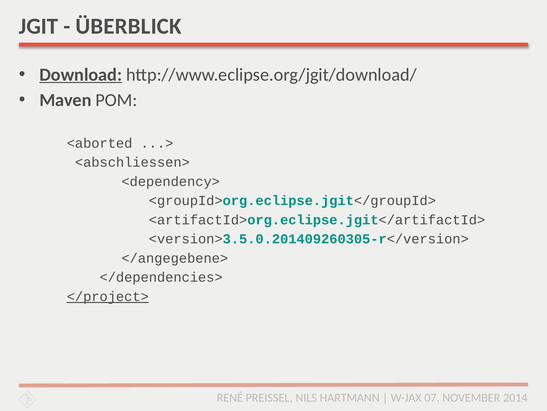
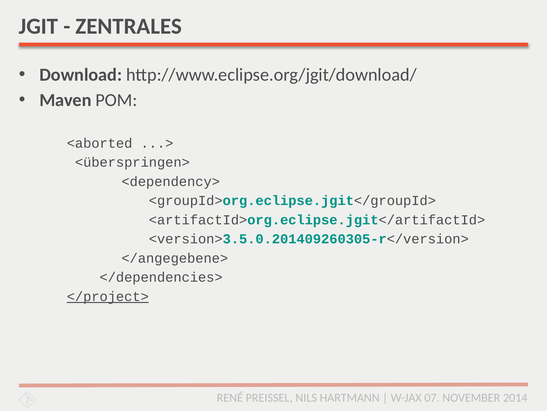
ÜBERBLICK: ÜBERBLICK -> ZENTRALES
Download underline: present -> none
<abschliessen>: <abschliessen> -> <überspringen>
